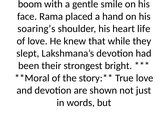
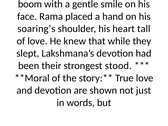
life: life -> tall
bright: bright -> stood
